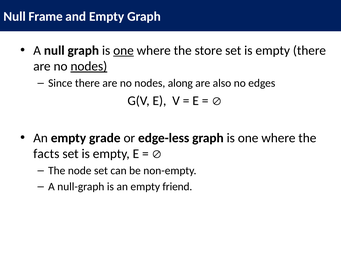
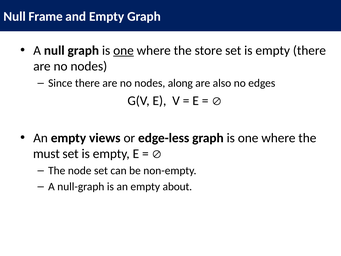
nodes at (89, 66) underline: present -> none
grade: grade -> views
facts: facts -> must
friend: friend -> about
